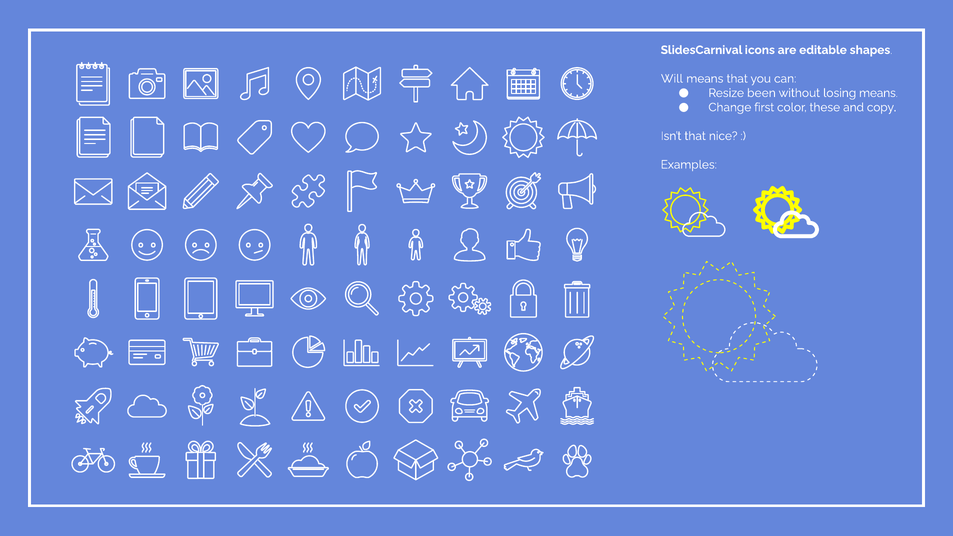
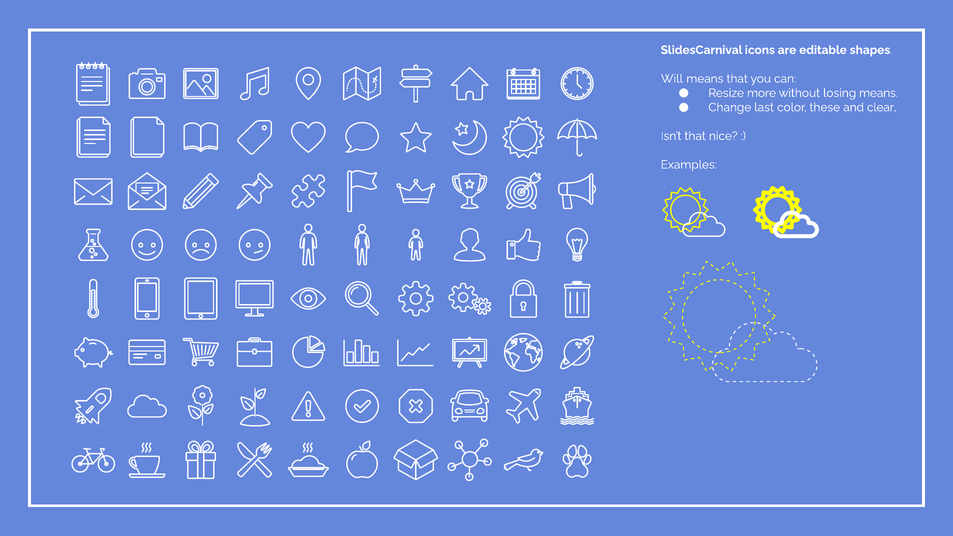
been: been -> more
first: first -> last
copy: copy -> clear
